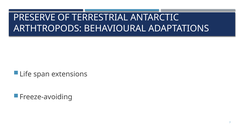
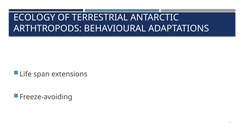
PRESERVE: PRESERVE -> ECOLOGY
